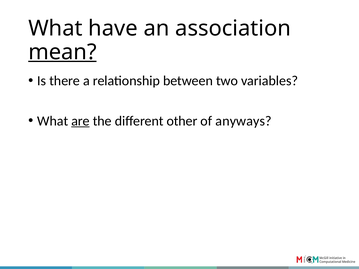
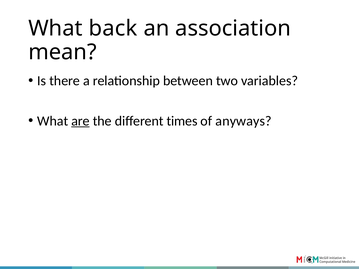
have: have -> back
mean underline: present -> none
other: other -> times
